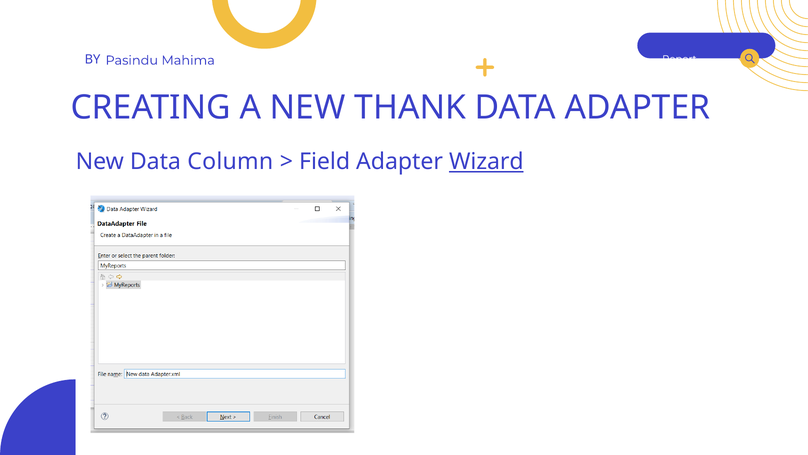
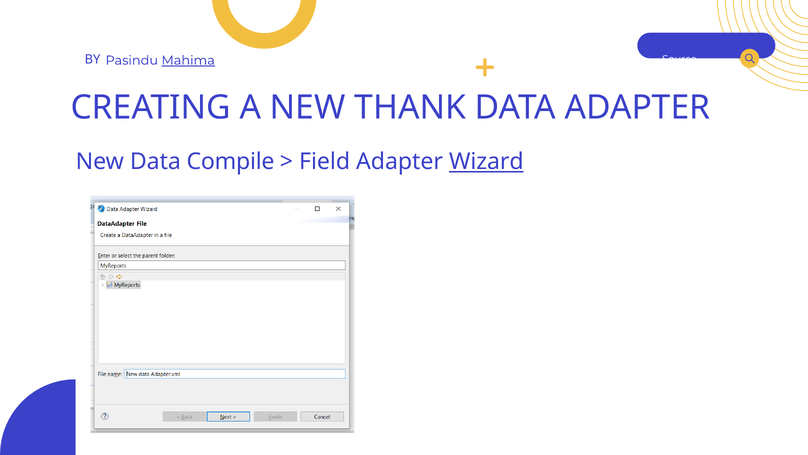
Mahima underline: none -> present
Report: Report -> Source
Column: Column -> Compile
